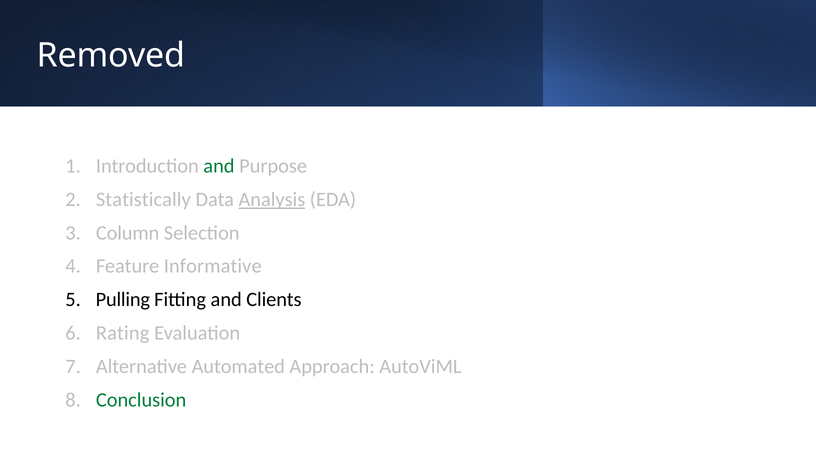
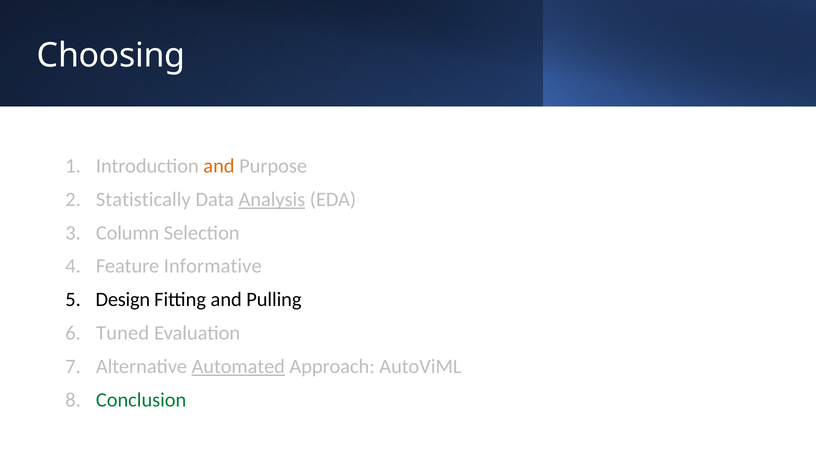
Removed: Removed -> Choosing
and at (219, 166) colour: green -> orange
Pulling: Pulling -> Design
Clients: Clients -> Pulling
Rating: Rating -> Tuned
Automated underline: none -> present
